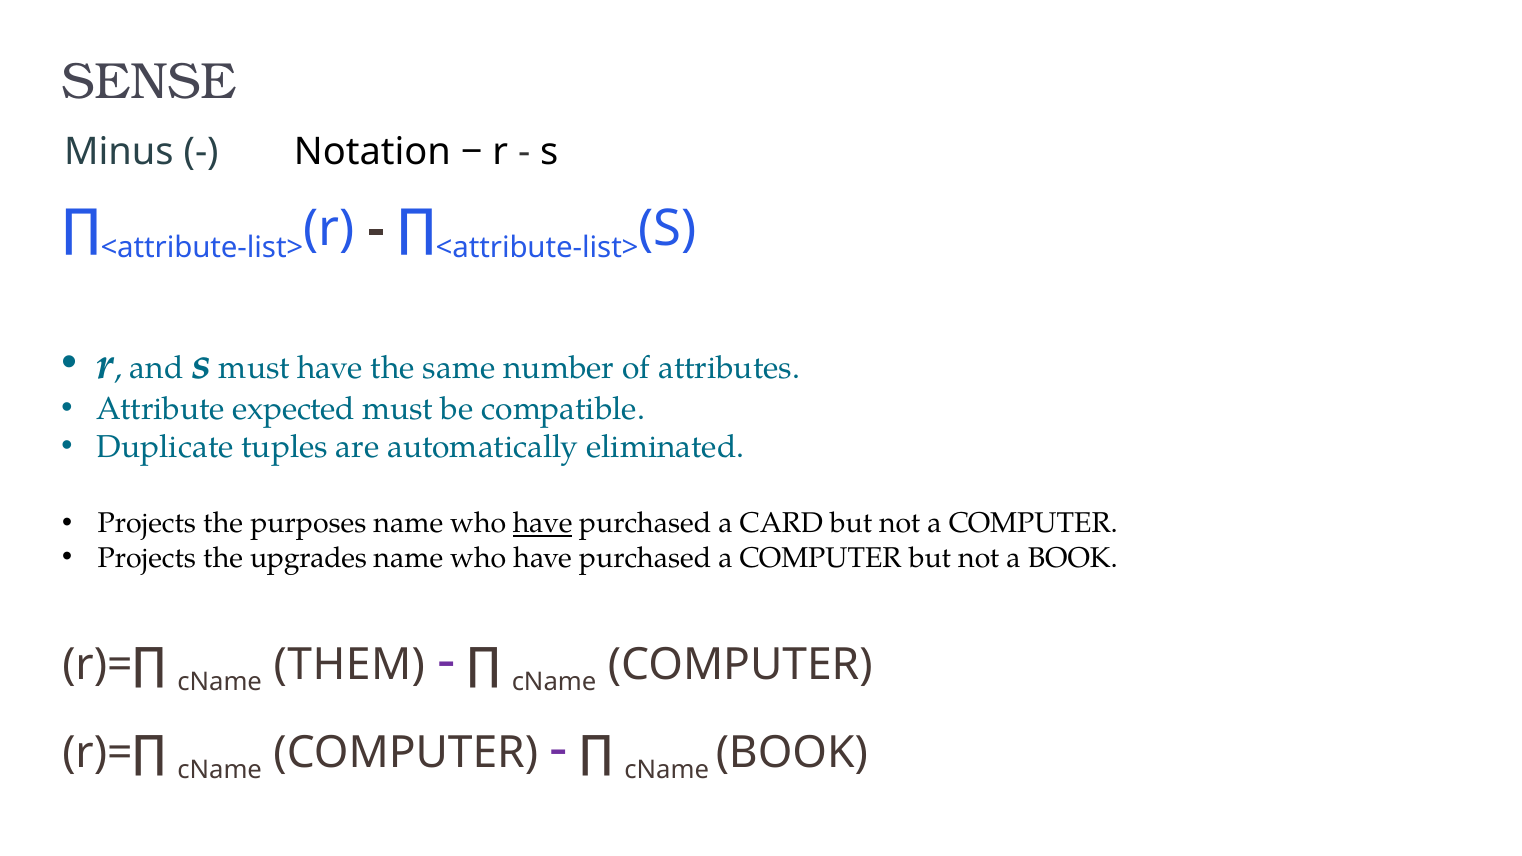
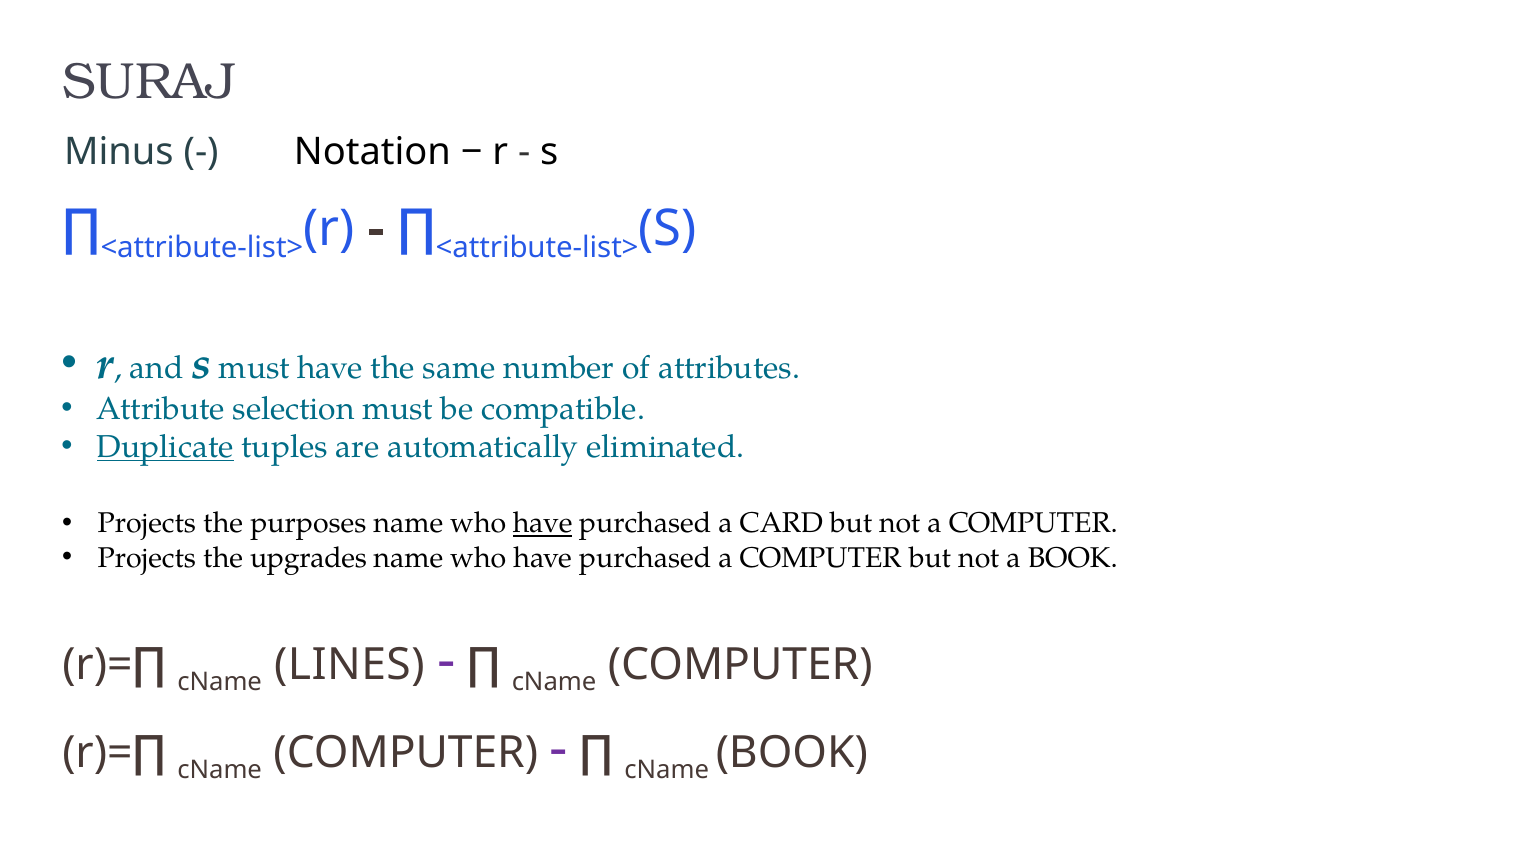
SENSE: SENSE -> SURAJ
expected: expected -> selection
Duplicate underline: none -> present
THEM: THEM -> LINES
